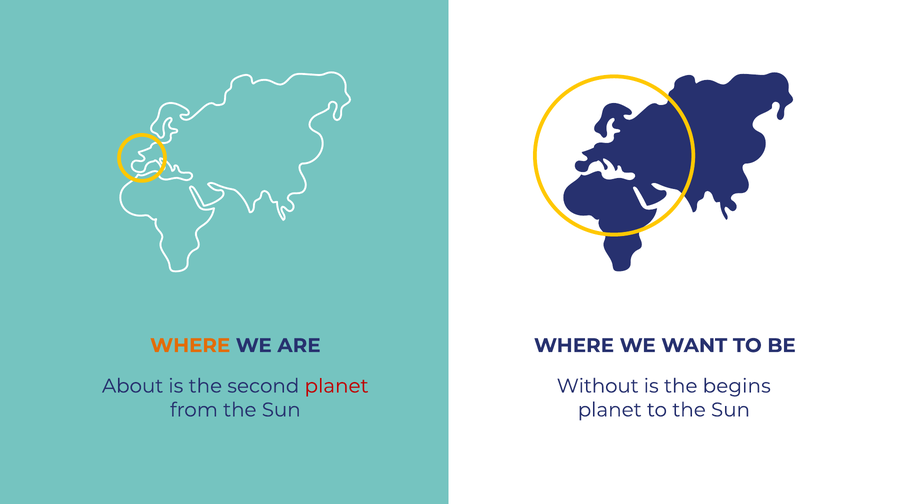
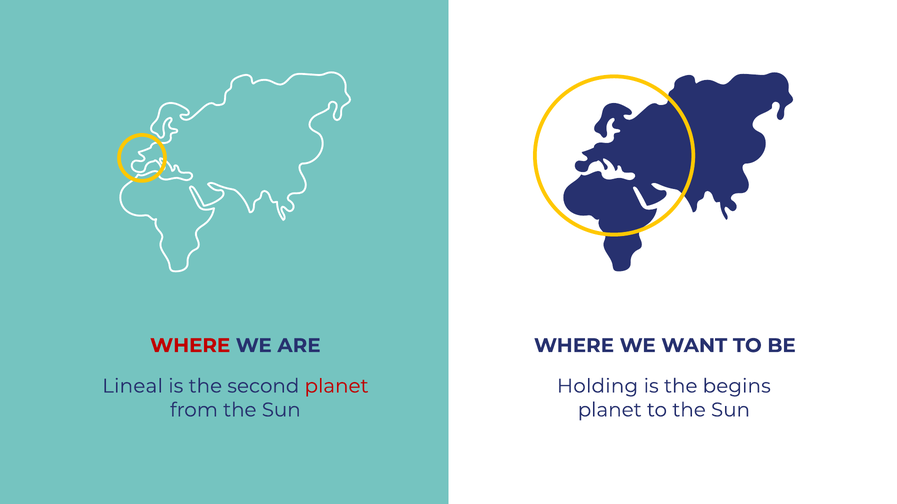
WHERE at (190, 346) colour: orange -> red
About: About -> Lineal
Without: Without -> Holding
